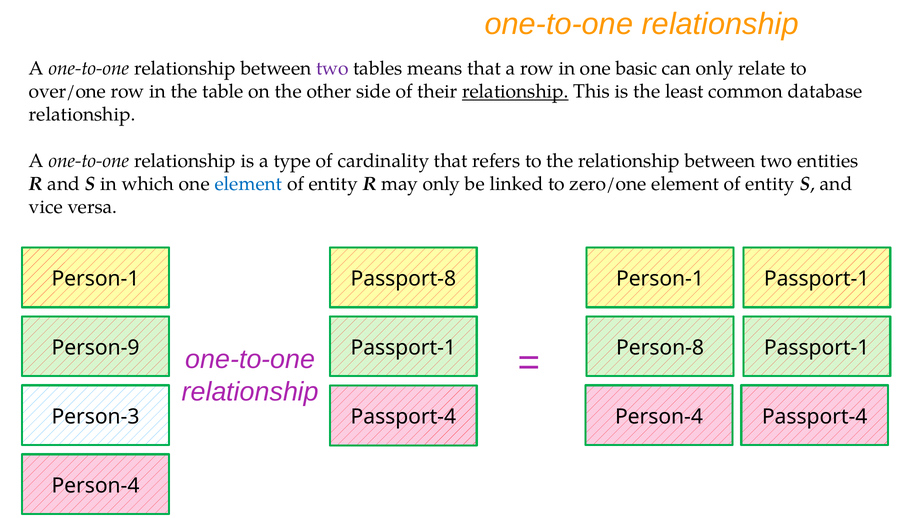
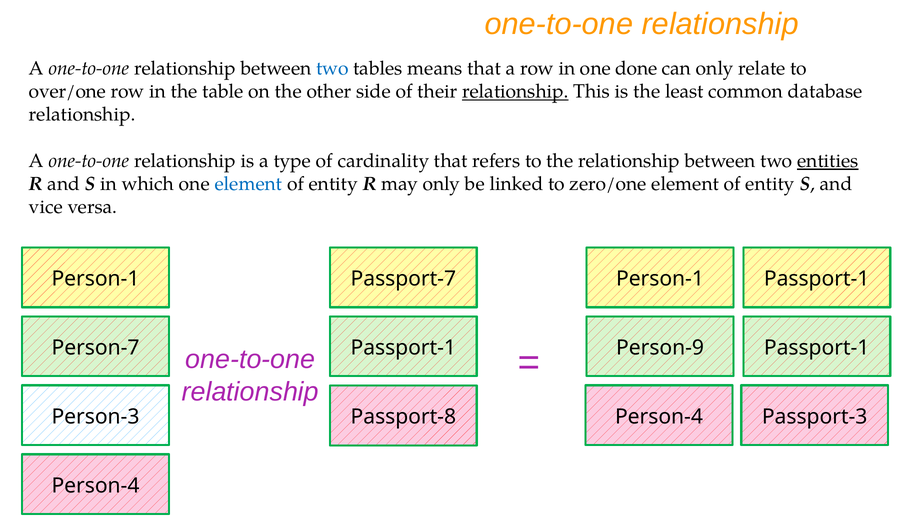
two at (332, 69) colour: purple -> blue
basic: basic -> done
entities underline: none -> present
Passport-8: Passport-8 -> Passport-7
Person-9: Person-9 -> Person-7
Person-8: Person-8 -> Person-9
Person-3 Passport-4: Passport-4 -> Passport-8
Person-4 Passport-4: Passport-4 -> Passport-3
